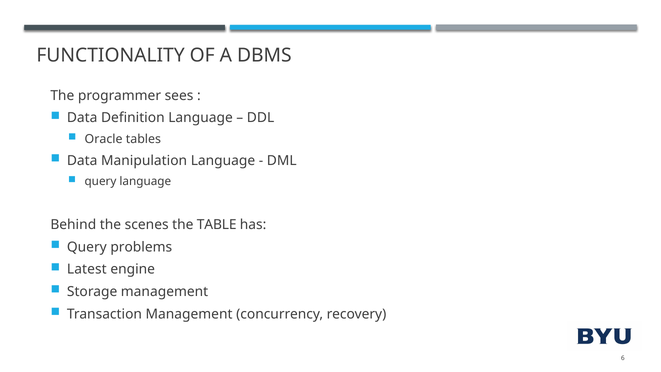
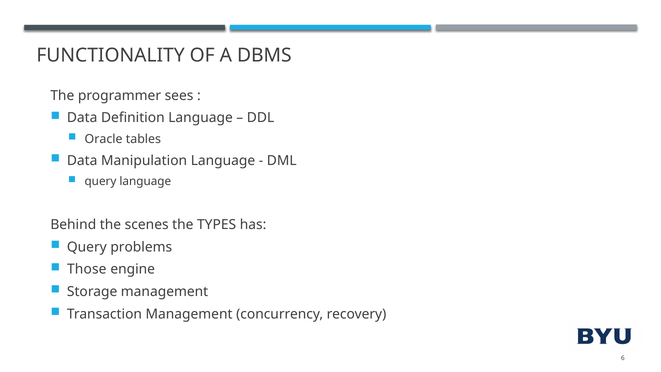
TABLE: TABLE -> TYPES
Latest: Latest -> Those
